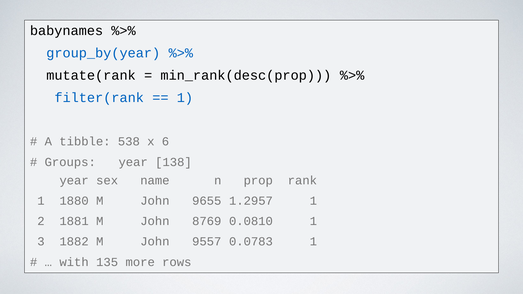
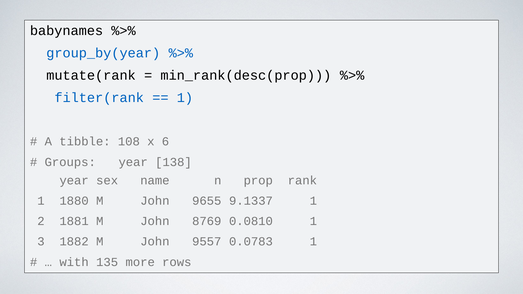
538: 538 -> 108
1.2957: 1.2957 -> 9.1337
